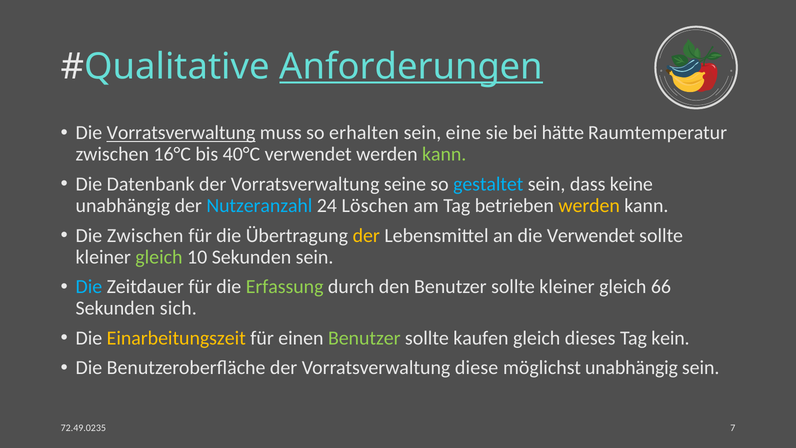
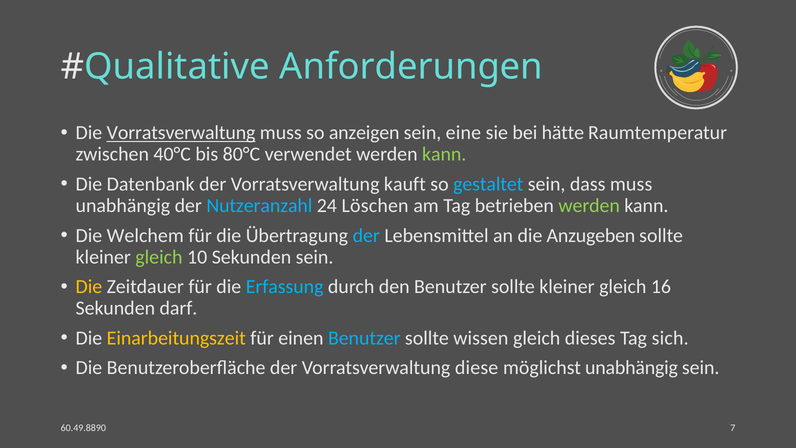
Anforderungen underline: present -> none
erhalten: erhalten -> anzeigen
16°C: 16°C -> 40°C
40°C: 40°C -> 80°C
seine: seine -> kauft
dass keine: keine -> muss
werden at (589, 206) colour: yellow -> light green
Die Zwischen: Zwischen -> Welchem
der at (366, 235) colour: yellow -> light blue
die Verwendet: Verwendet -> Anzugeben
Die at (89, 287) colour: light blue -> yellow
Erfassung colour: light green -> light blue
66: 66 -> 16
sich: sich -> darf
Benutzer at (364, 338) colour: light green -> light blue
kaufen: kaufen -> wissen
kein: kein -> sich
72.49.0235: 72.49.0235 -> 60.49.8890
